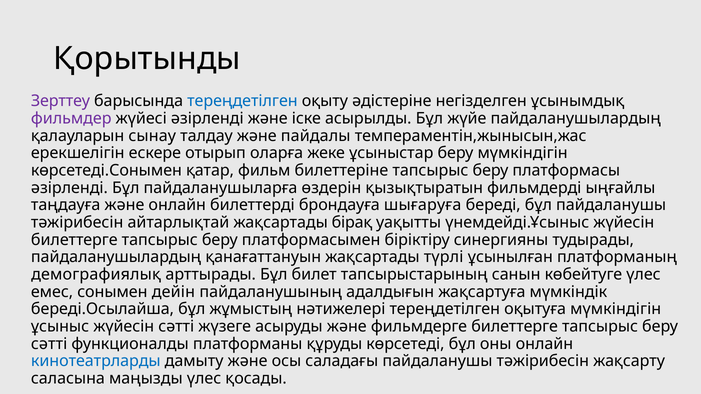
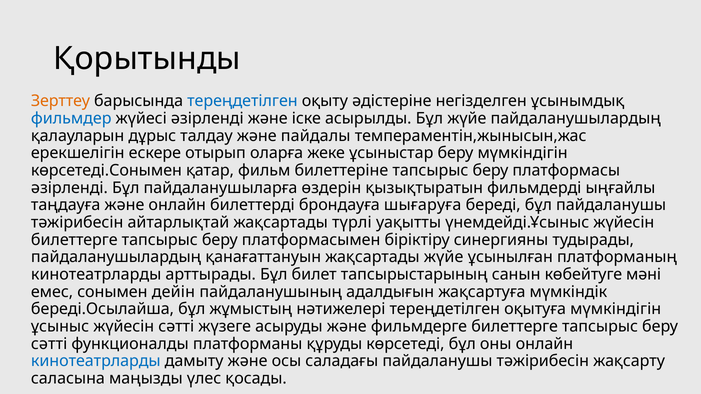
Зерттеу colour: purple -> orange
фильмдер colour: purple -> blue
сынау: сынау -> дұрыс
бірақ: бірақ -> түрлі
жақсартады түрлі: түрлі -> жүйе
демографиялық at (96, 275): демографиялық -> кинотеатрларды
көбейтуге үлес: үлес -> мәні
